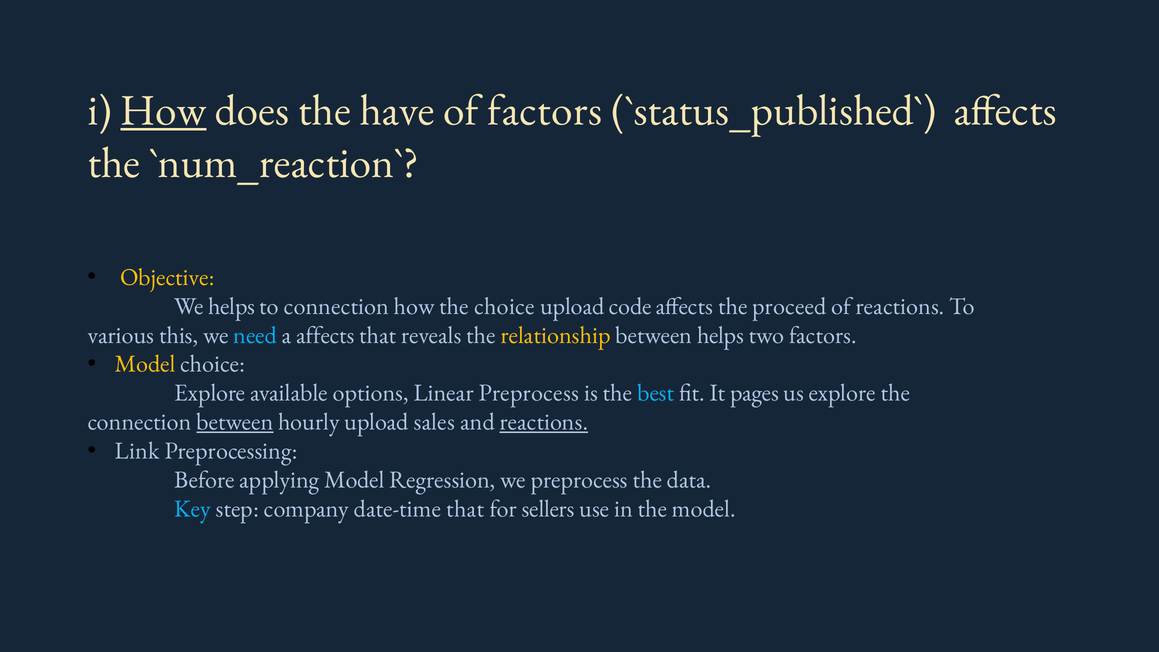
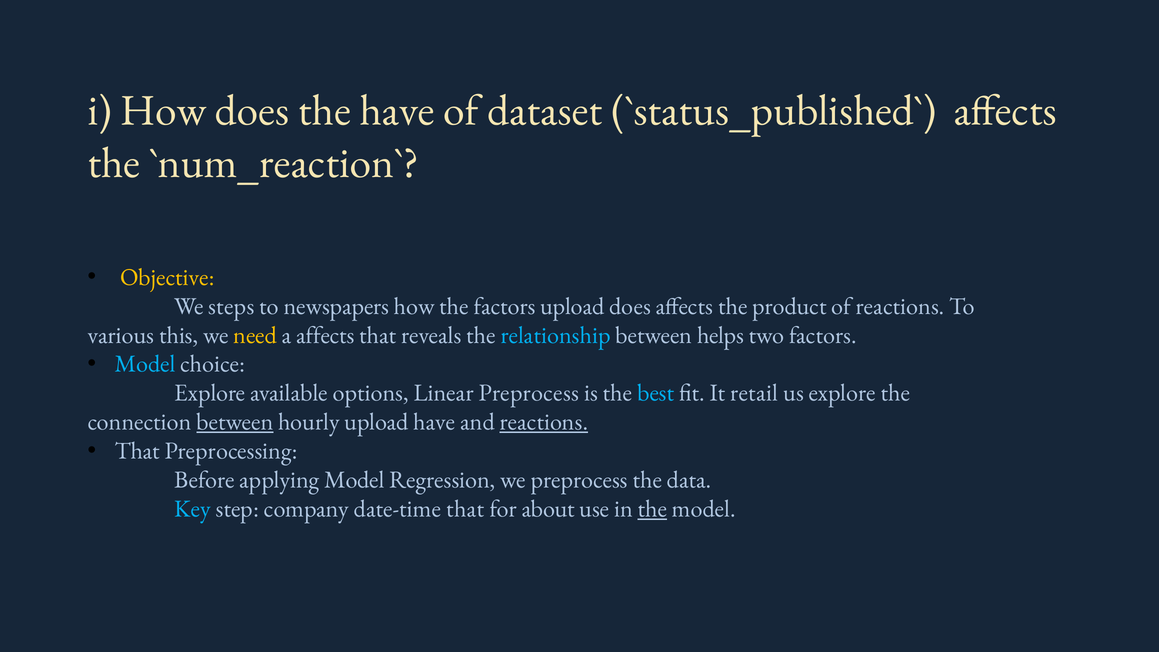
How at (164, 111) underline: present -> none
of factors: factors -> dataset
We helps: helps -> steps
to connection: connection -> newspapers
the choice: choice -> factors
upload code: code -> does
proceed: proceed -> product
need colour: light blue -> yellow
relationship colour: yellow -> light blue
Model at (145, 364) colour: yellow -> light blue
pages: pages -> retail
upload sales: sales -> have
Link at (137, 451): Link -> That
sellers: sellers -> about
the at (652, 509) underline: none -> present
